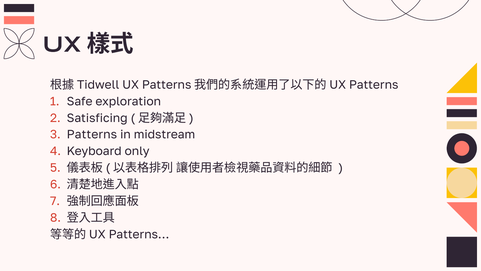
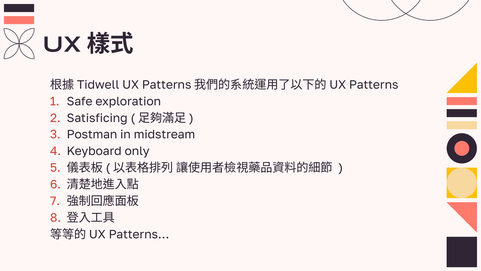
Patterns at (92, 134): Patterns -> Postman
